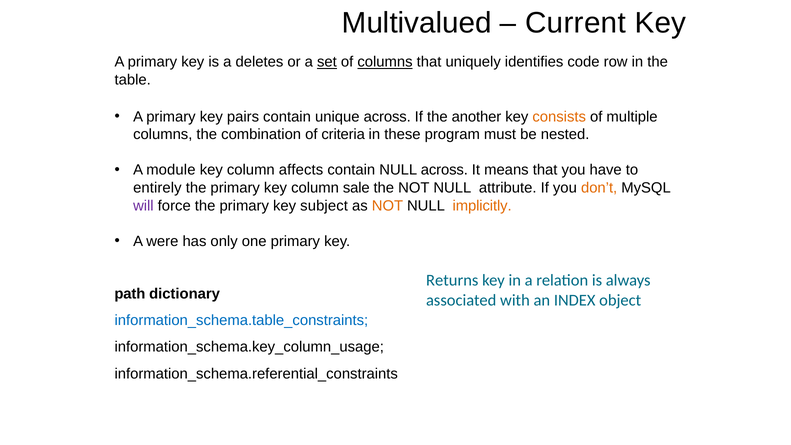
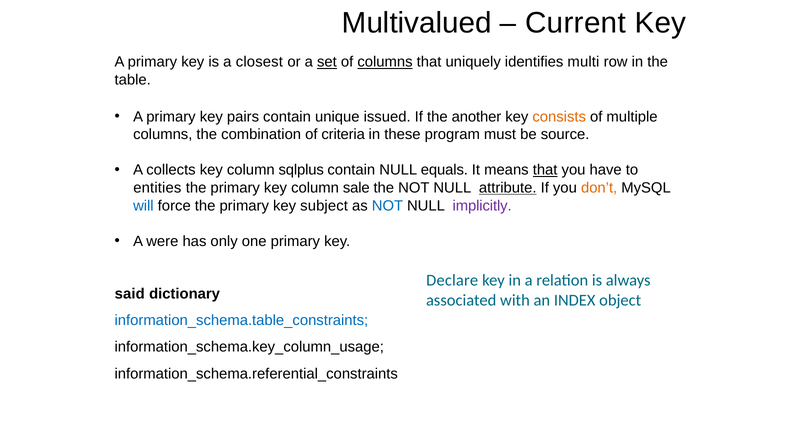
deletes: deletes -> closest
code: code -> multi
unique across: across -> issued
nested: nested -> source
module: module -> collects
affects: affects -> sqlplus
NULL across: across -> equals
that at (545, 170) underline: none -> present
entirely: entirely -> entities
attribute underline: none -> present
will colour: purple -> blue
NOT at (388, 206) colour: orange -> blue
implicitly colour: orange -> purple
Returns: Returns -> Declare
path: path -> said
